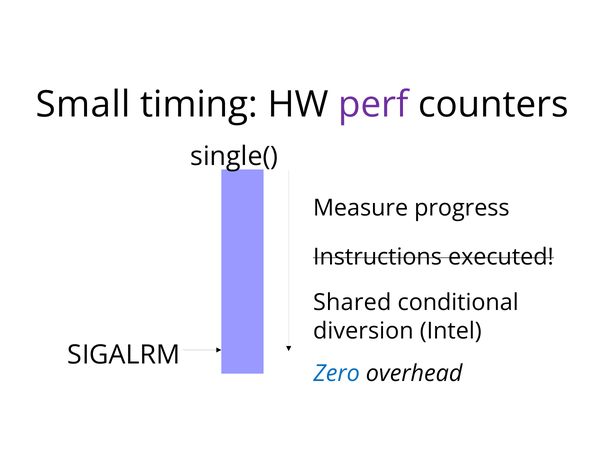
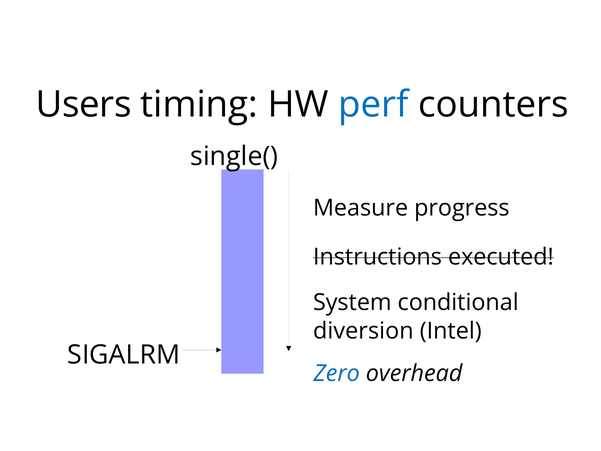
Small: Small -> Users
perf colour: purple -> blue
Shared: Shared -> System
